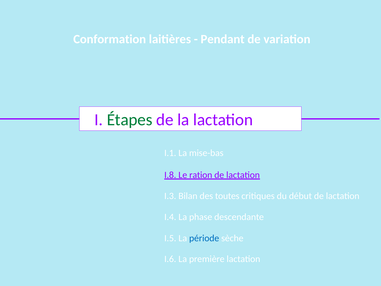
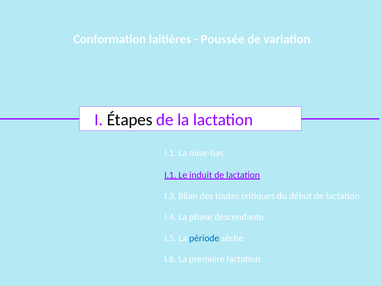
Pendant: Pendant -> Poussée
Étapes colour: green -> black
I.8 at (170, 175): I.8 -> I.1
ration: ration -> induit
